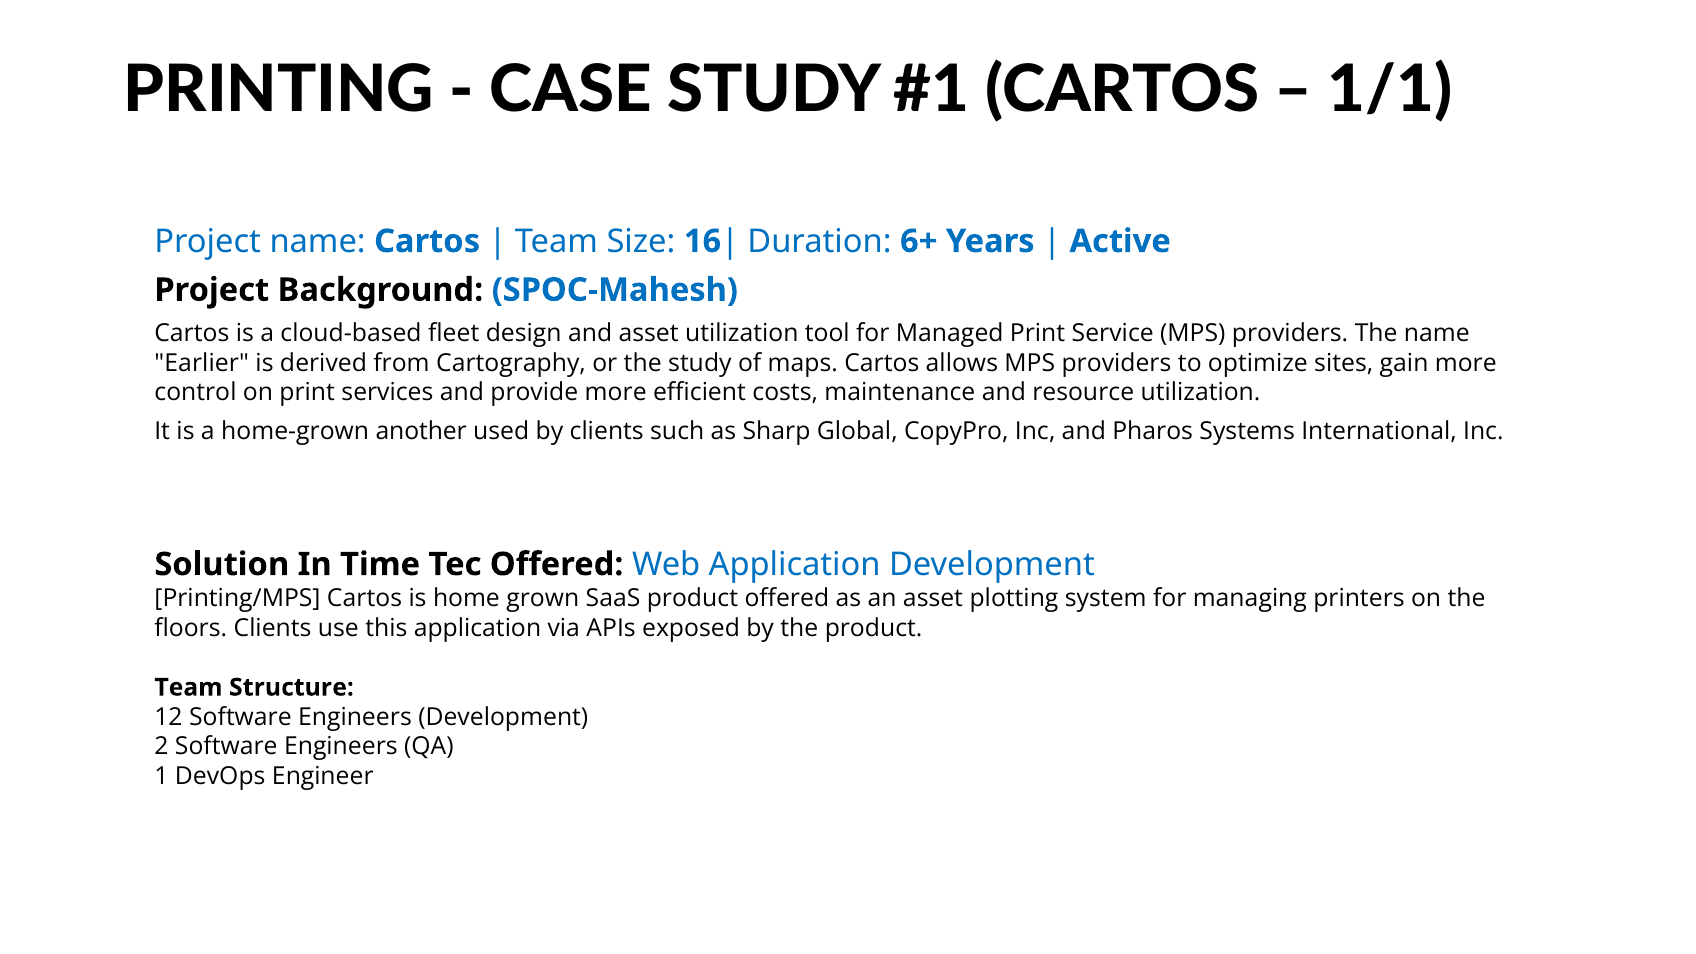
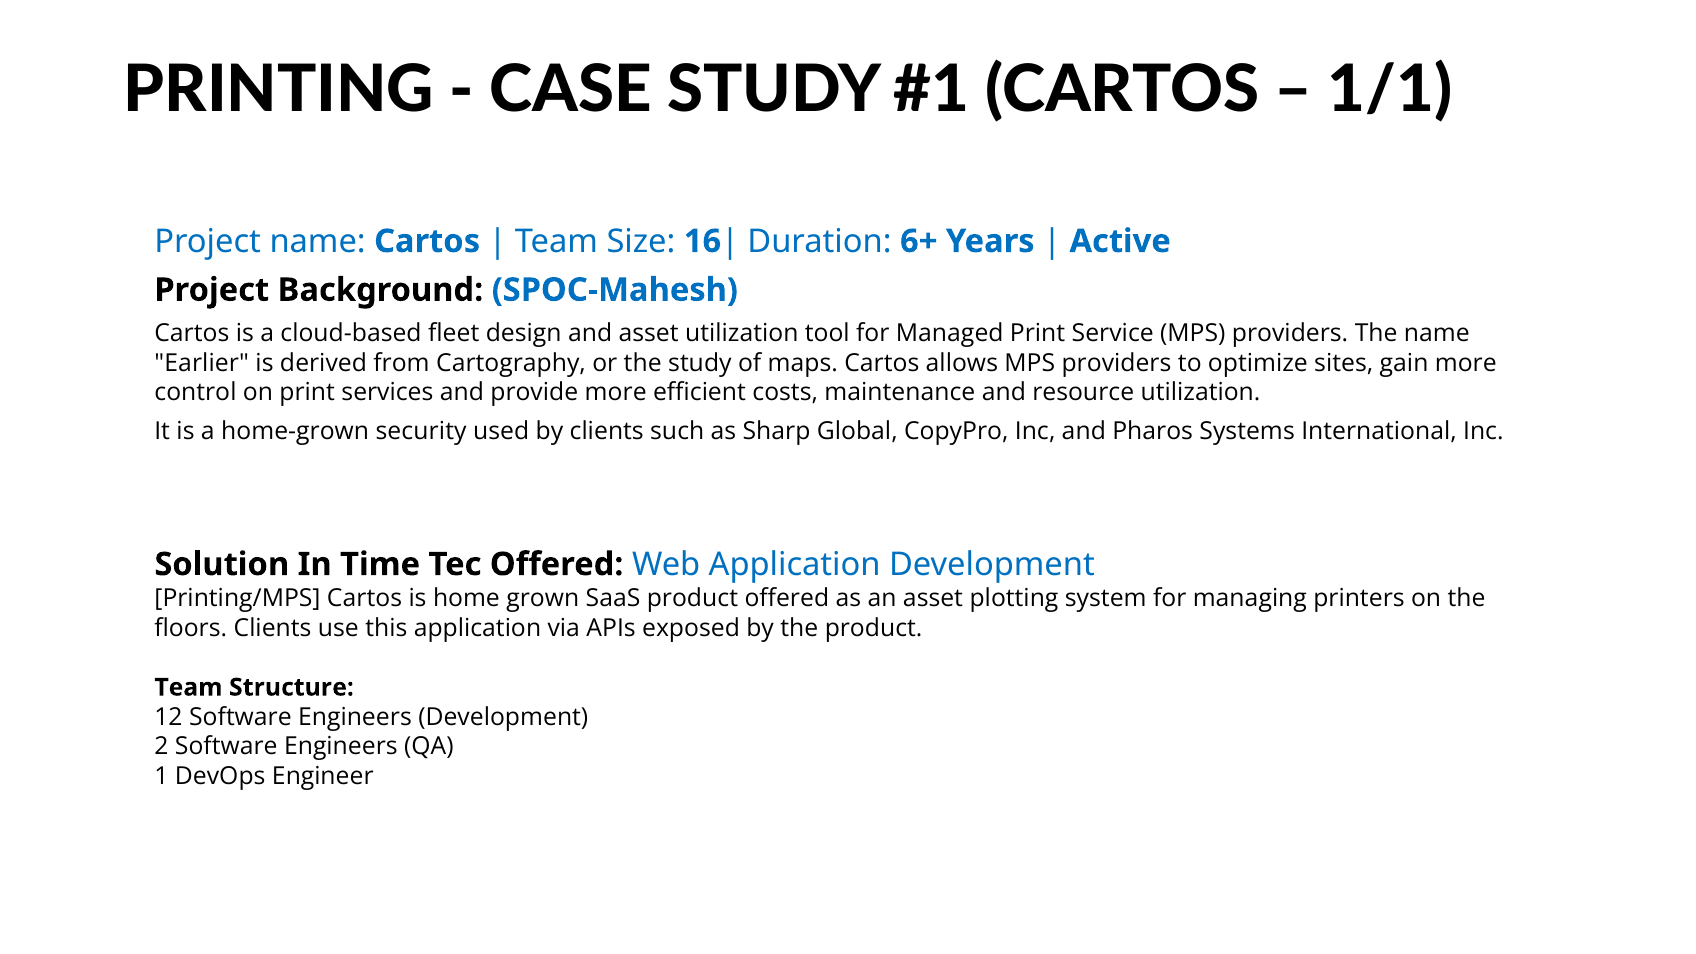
another: another -> security
